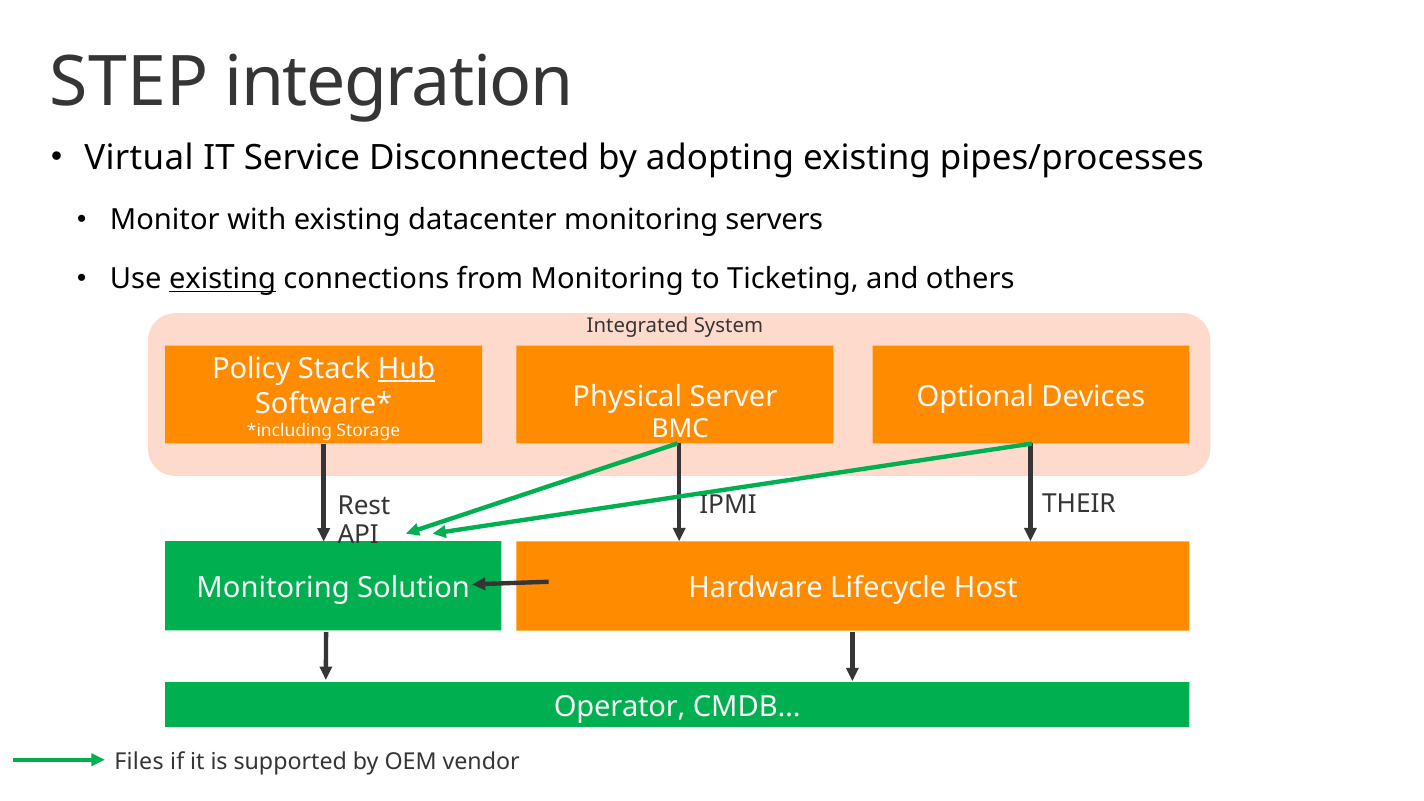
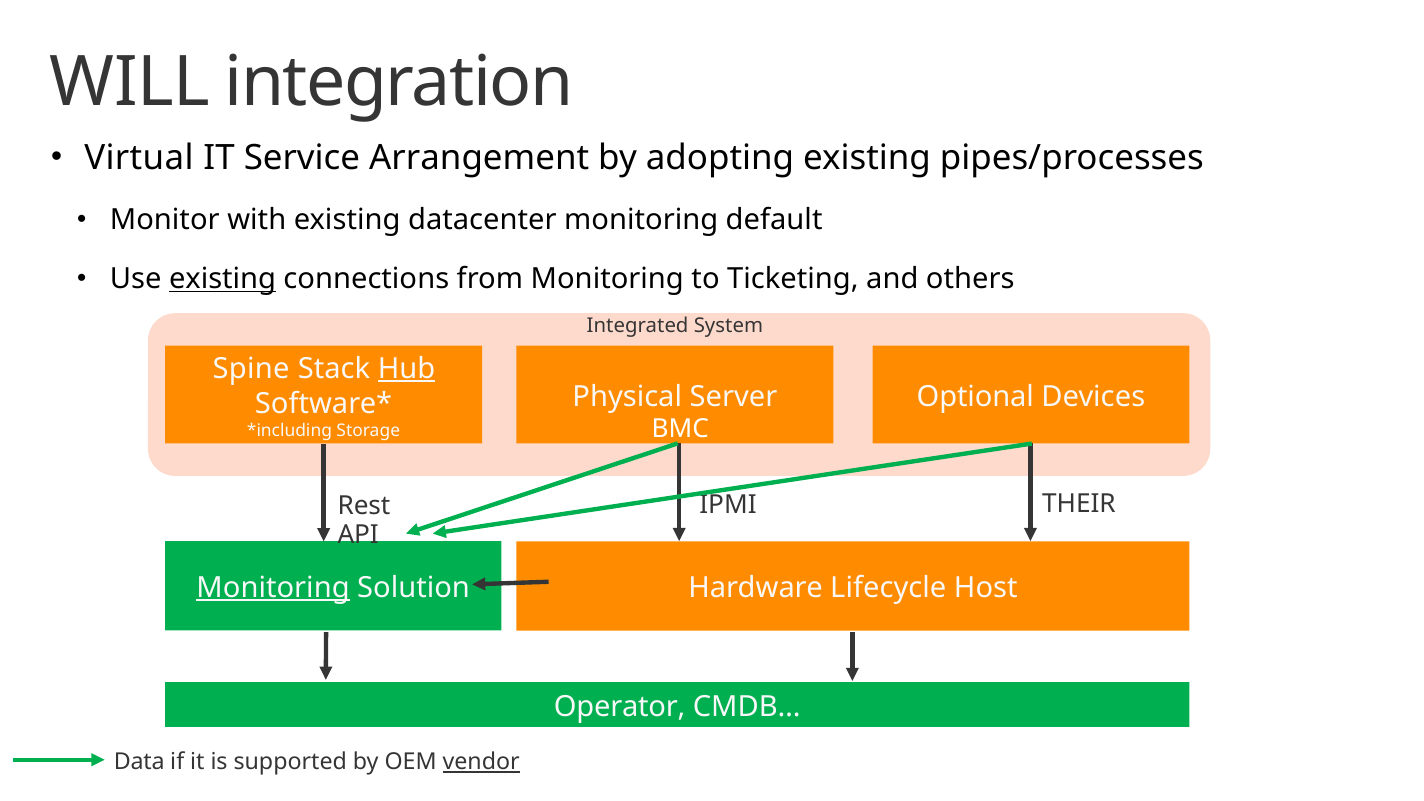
STEP: STEP -> WILL
Disconnected: Disconnected -> Arrangement
servers: servers -> default
Policy: Policy -> Spine
Monitoring at (273, 588) underline: none -> present
Files: Files -> Data
vendor underline: none -> present
